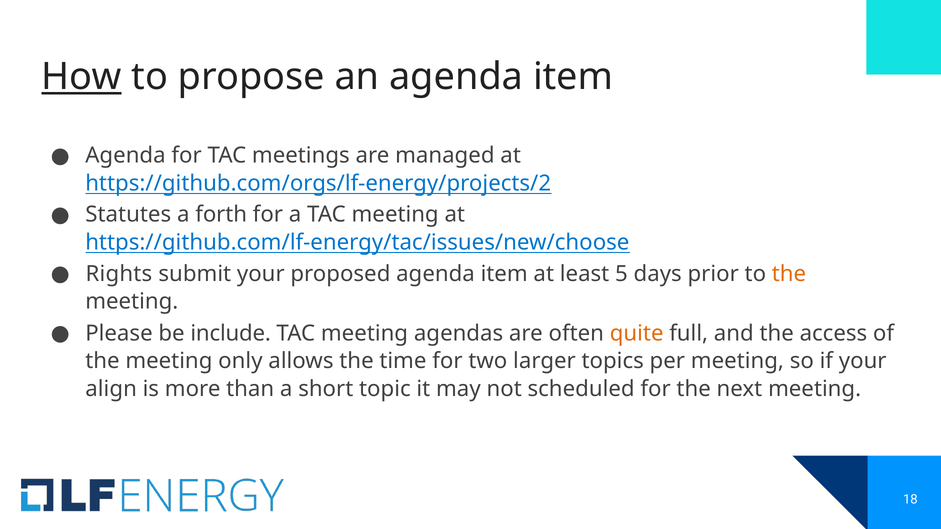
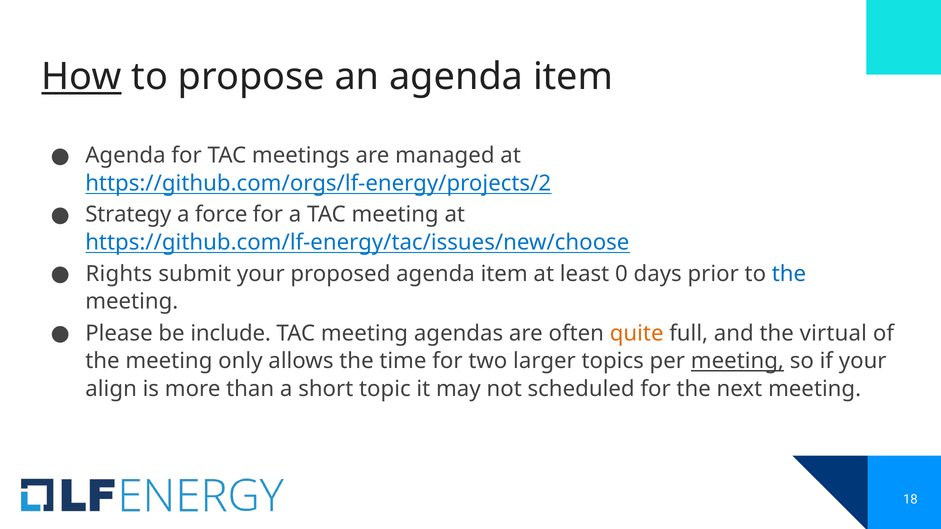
Statutes: Statutes -> Strategy
forth: forth -> force
5: 5 -> 0
the at (789, 274) colour: orange -> blue
access: access -> virtual
meeting at (737, 361) underline: none -> present
